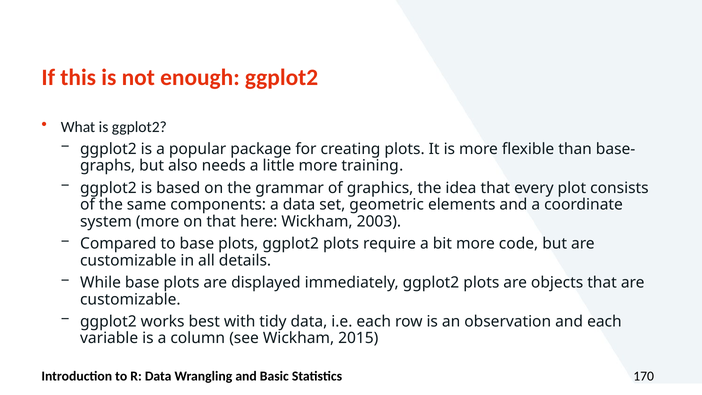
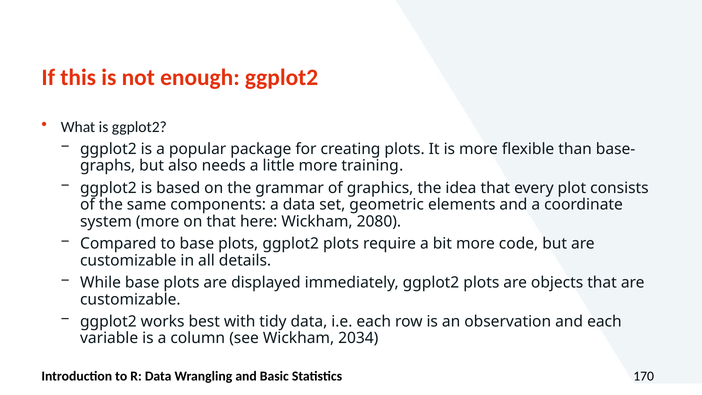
2003: 2003 -> 2080
2015: 2015 -> 2034
